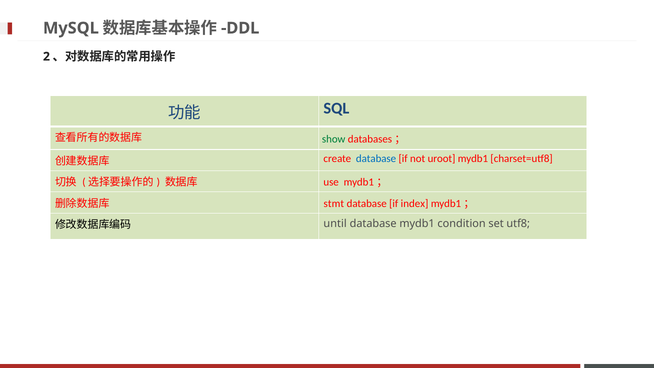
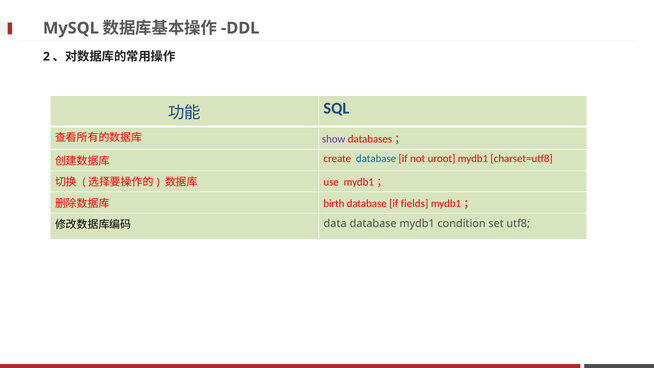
show colour: green -> purple
stmt: stmt -> birth
index: index -> fields
until: until -> data
